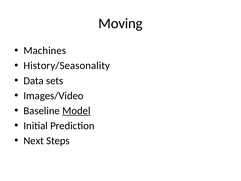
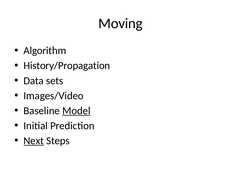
Machines: Machines -> Algorithm
History/Seasonality: History/Seasonality -> History/Propagation
Next underline: none -> present
